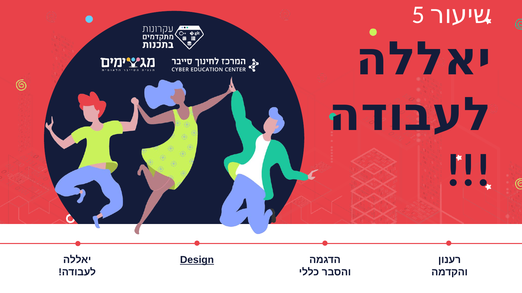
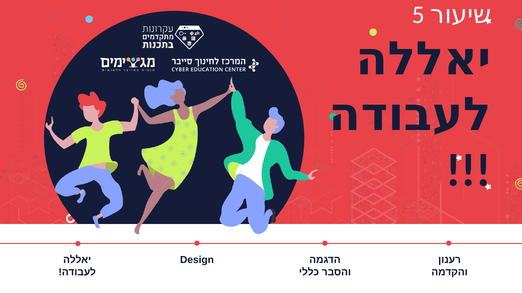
Design underline: present -> none
